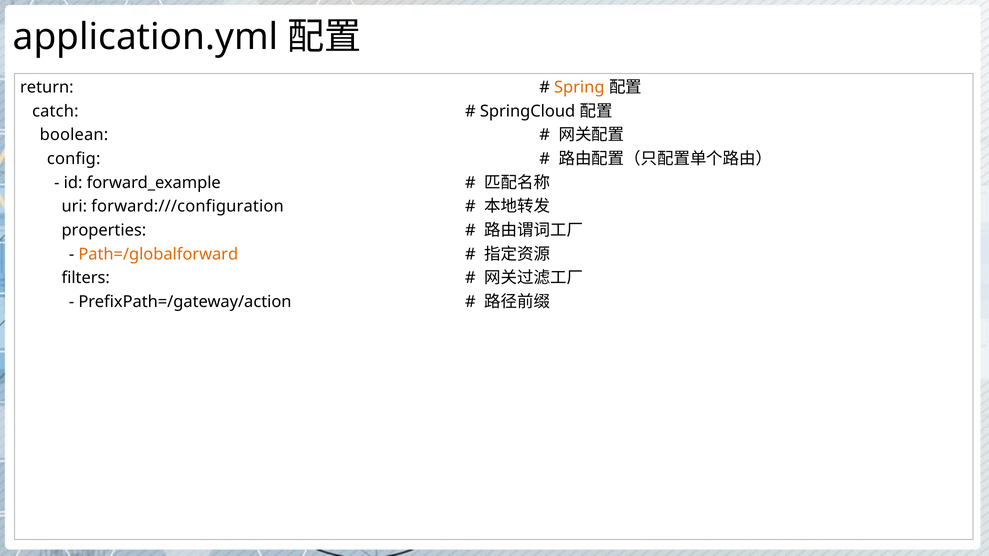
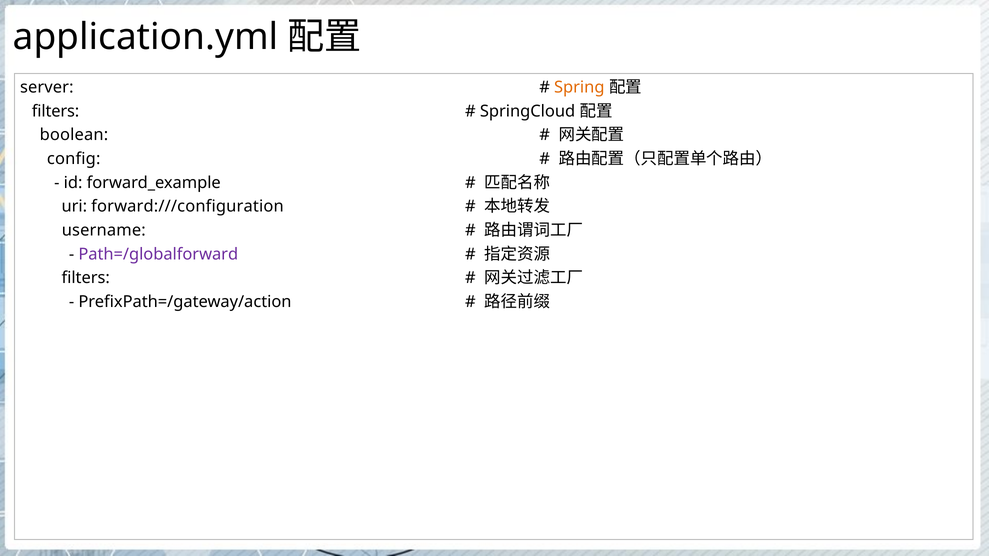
return: return -> server
catch at (55, 111): catch -> filters
properties: properties -> username
Path=/globalforward colour: orange -> purple
